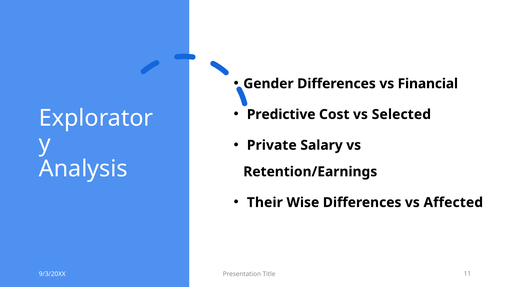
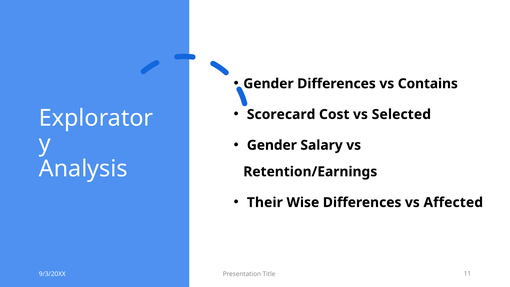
Financial: Financial -> Contains
Predictive: Predictive -> Scorecard
Private at (272, 145): Private -> Gender
